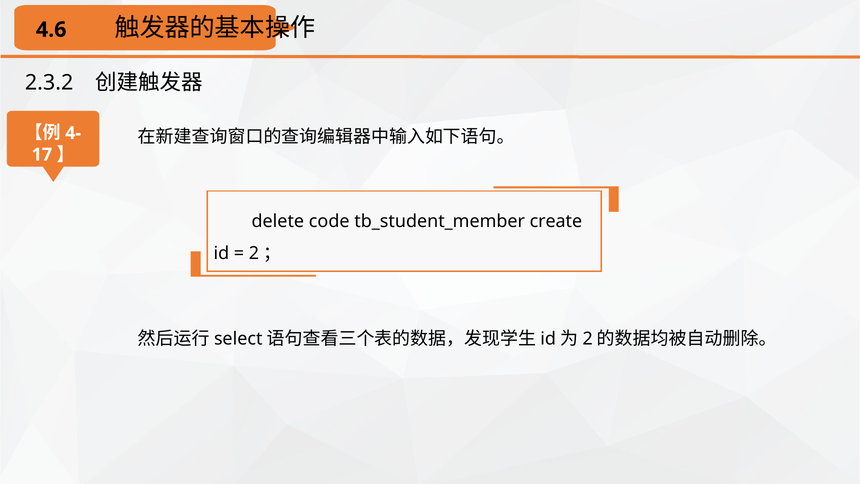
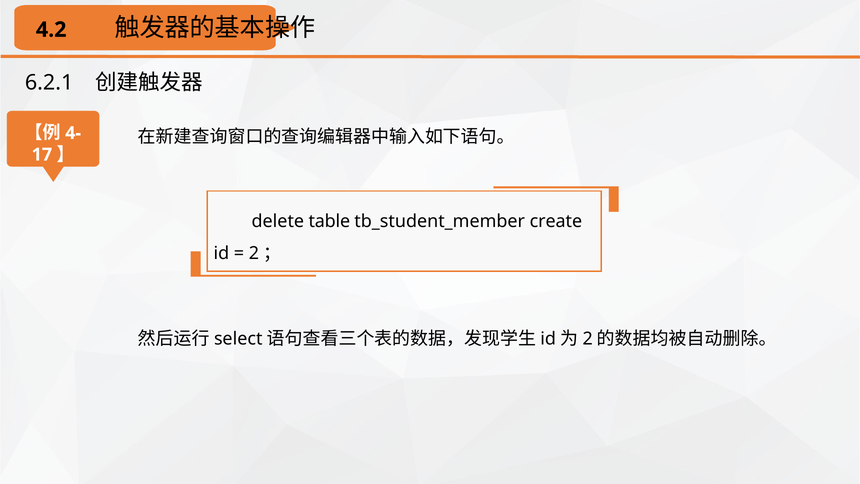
4.6: 4.6 -> 4.2
2.3.2: 2.3.2 -> 6.2.1
code: code -> table
